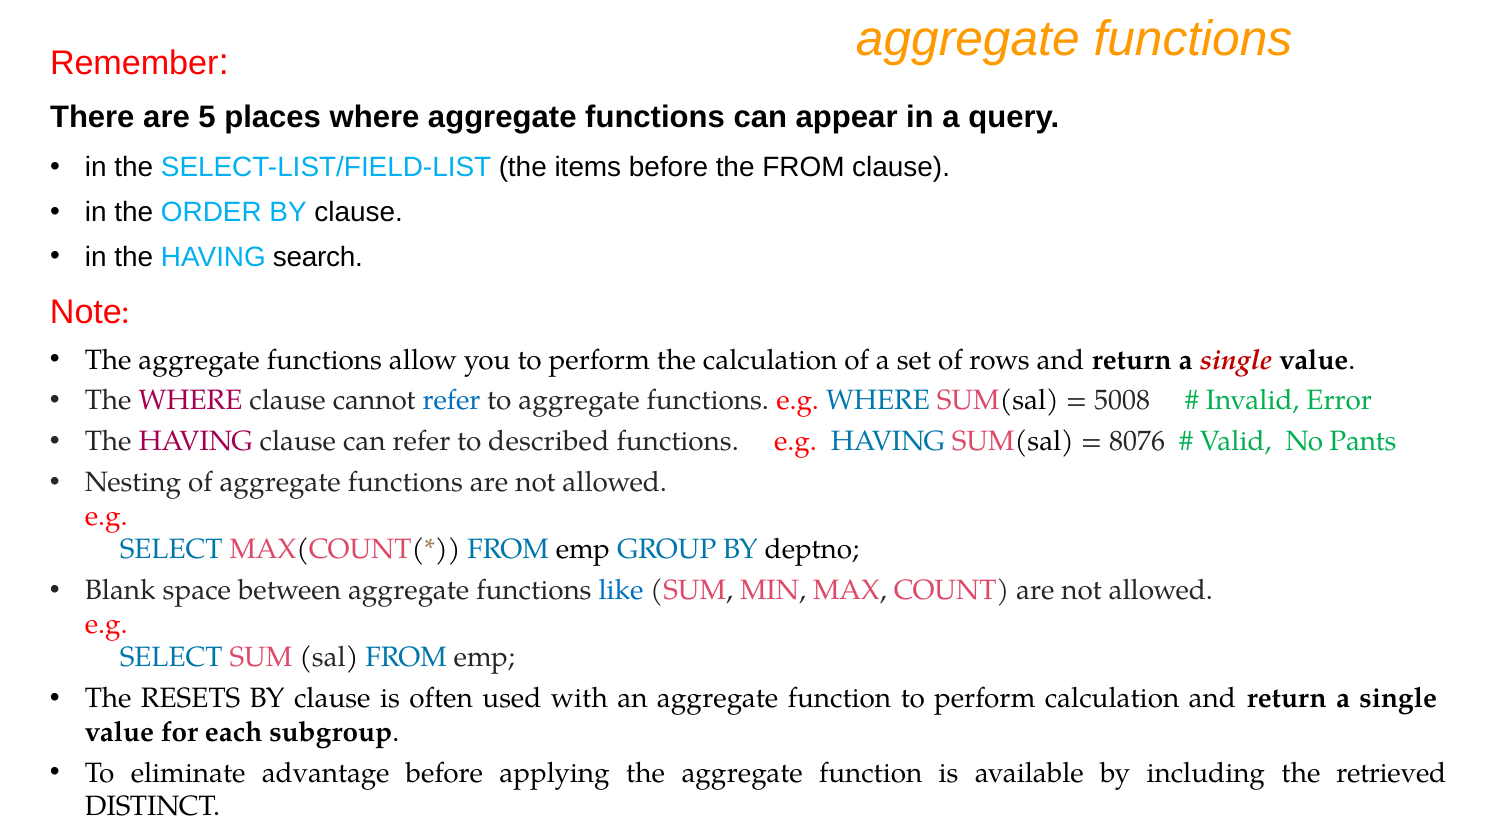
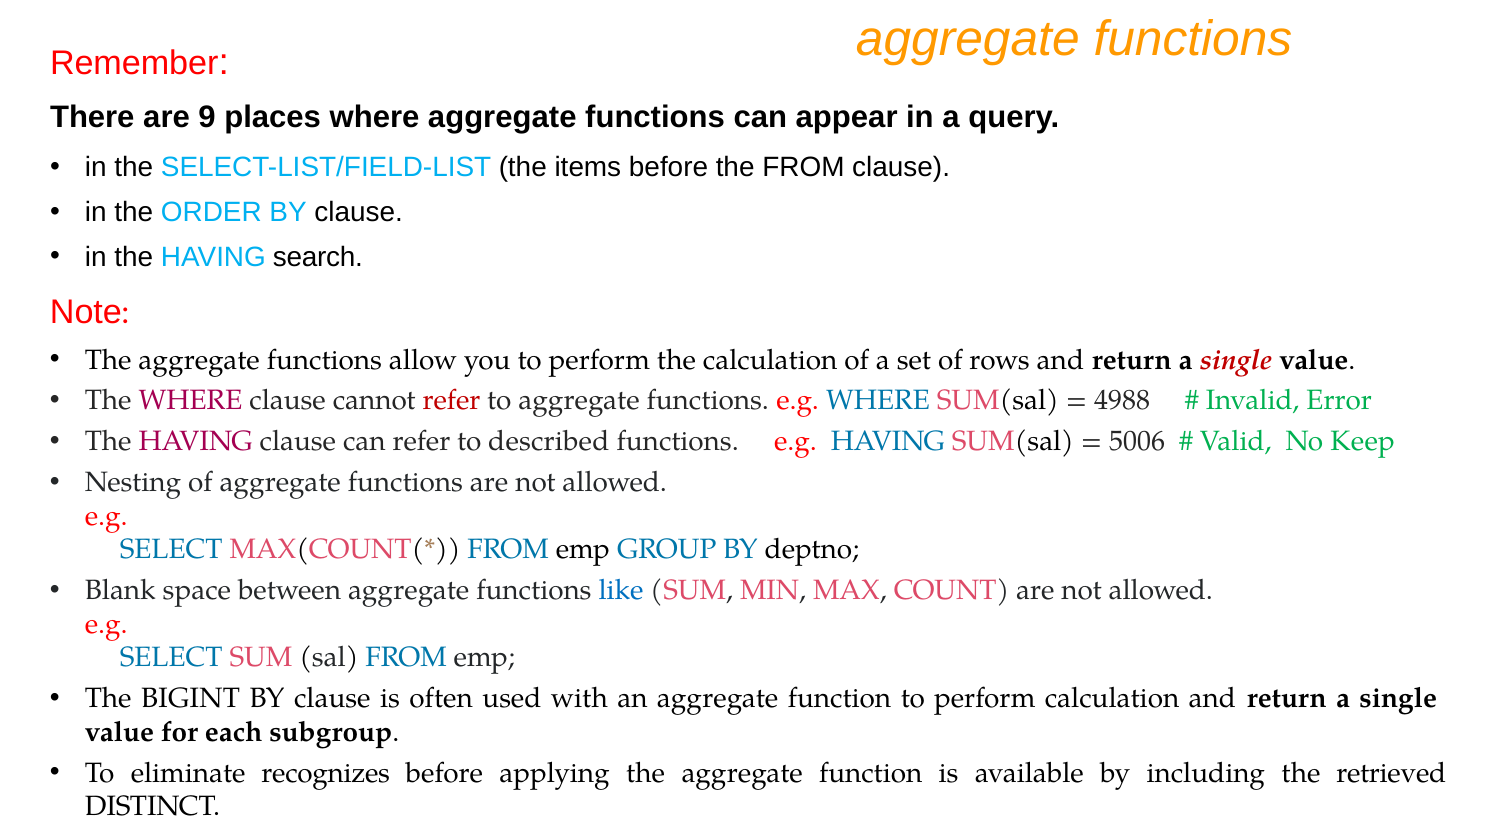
5: 5 -> 9
refer at (451, 401) colour: blue -> red
5008: 5008 -> 4988
8076: 8076 -> 5006
Pants: Pants -> Keep
RESETS: RESETS -> BIGINT
advantage: advantage -> recognizes
